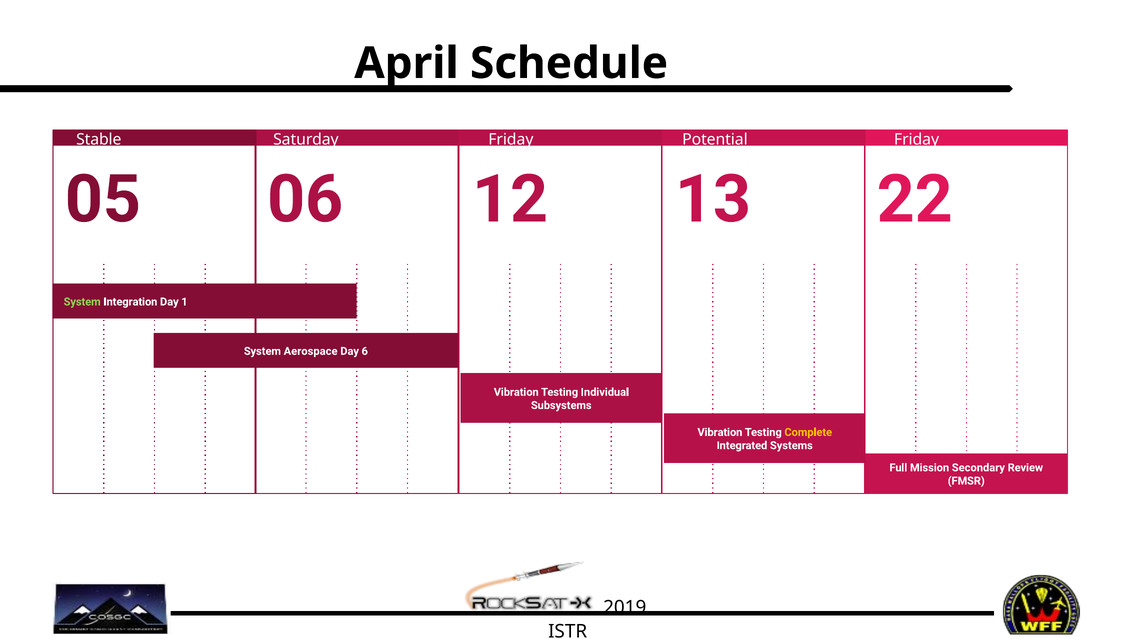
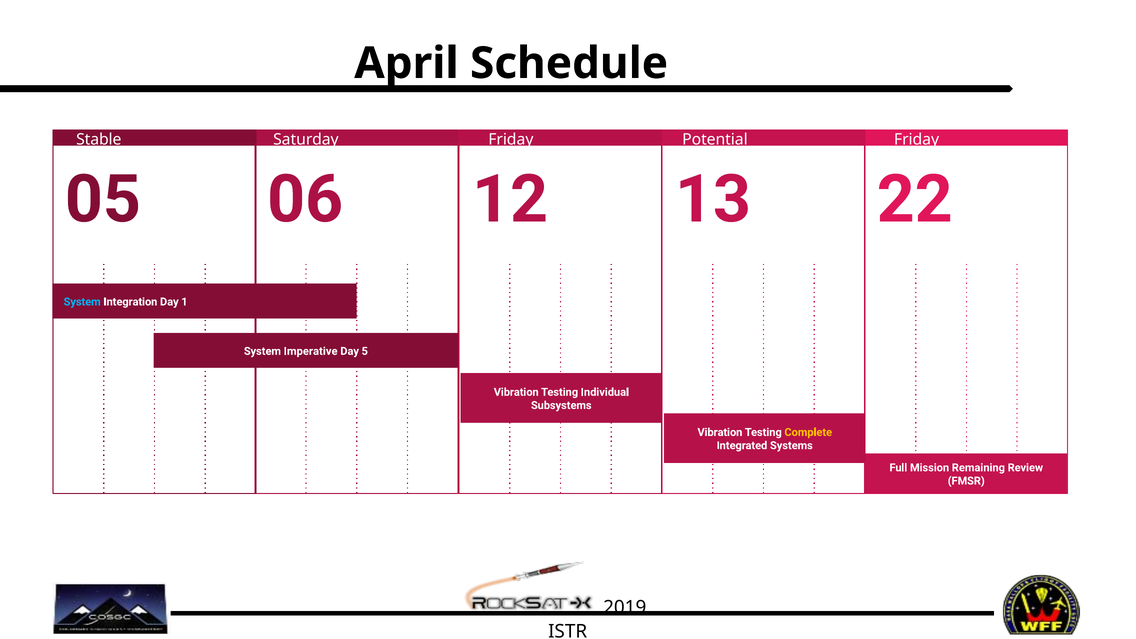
System at (82, 302) colour: light green -> light blue
Aerospace: Aerospace -> Imperative
6: 6 -> 5
Secondary: Secondary -> Remaining
